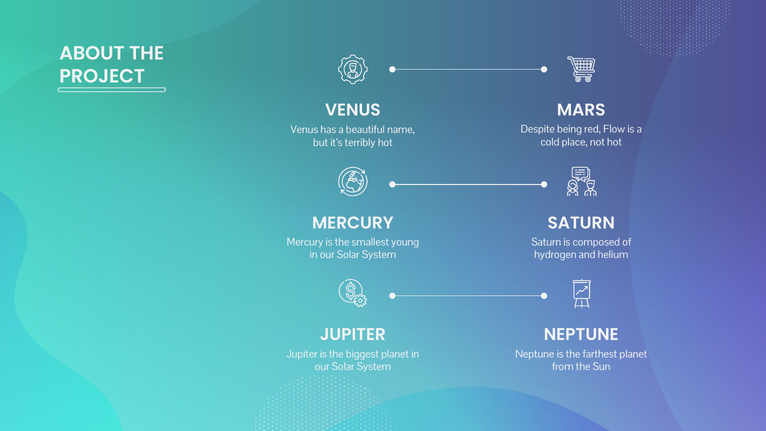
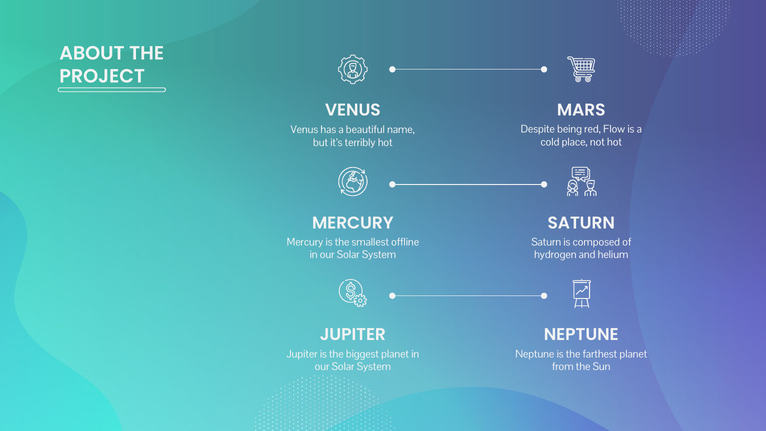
young: young -> offline
